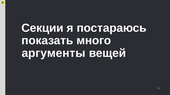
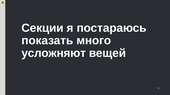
аргументы: аргументы -> усложняют
